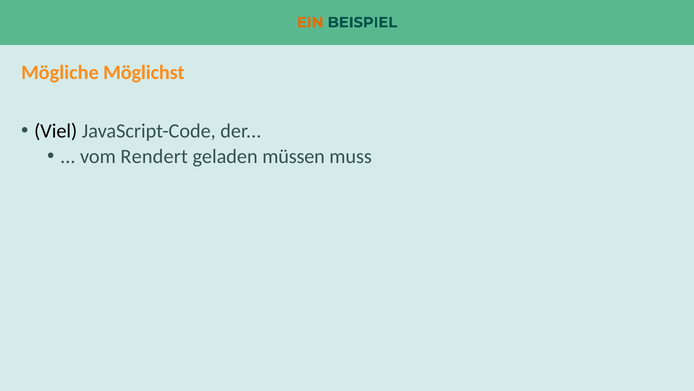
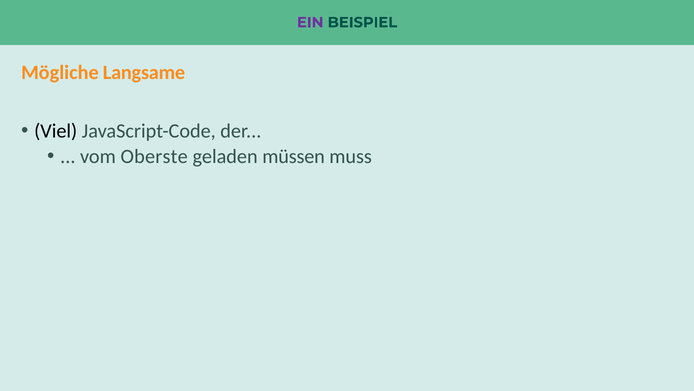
EIN colour: orange -> purple
Möglichst: Möglichst -> Langsame
Rendert: Rendert -> Oberste
